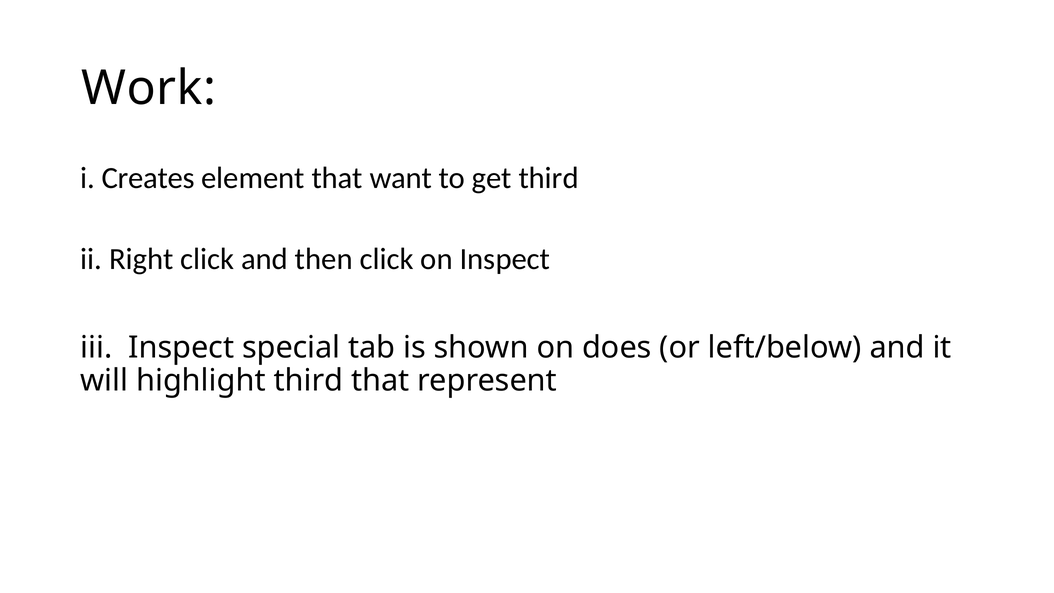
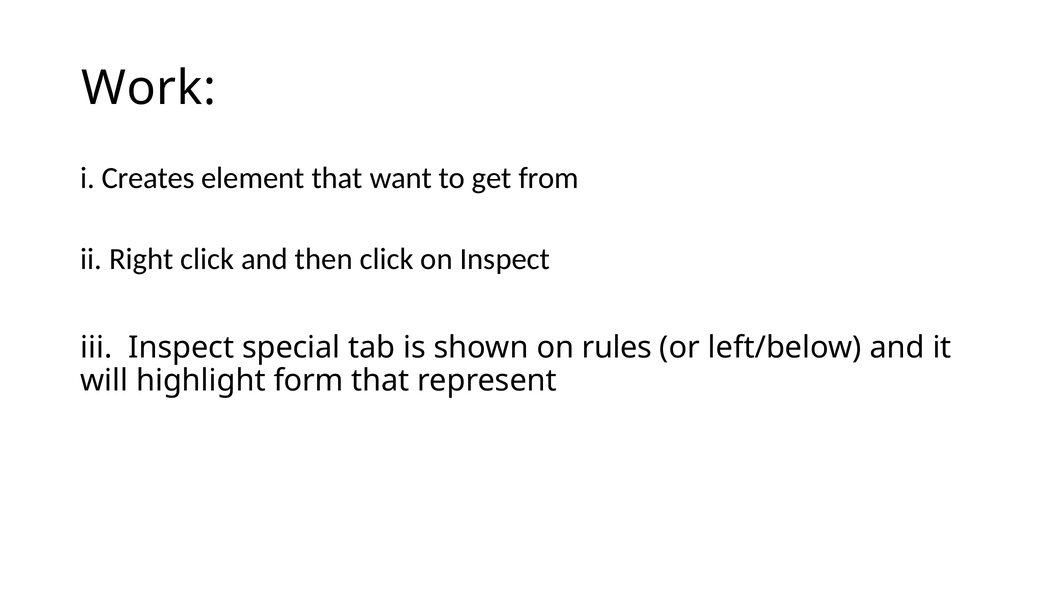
get third: third -> from
does: does -> rules
highlight third: third -> form
